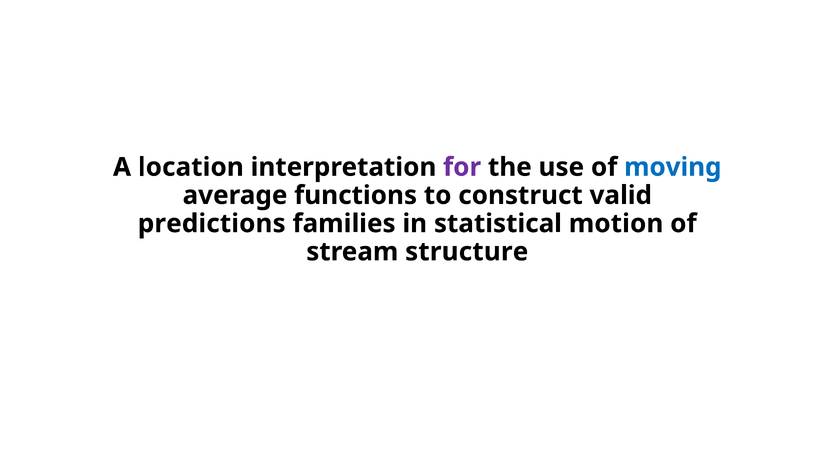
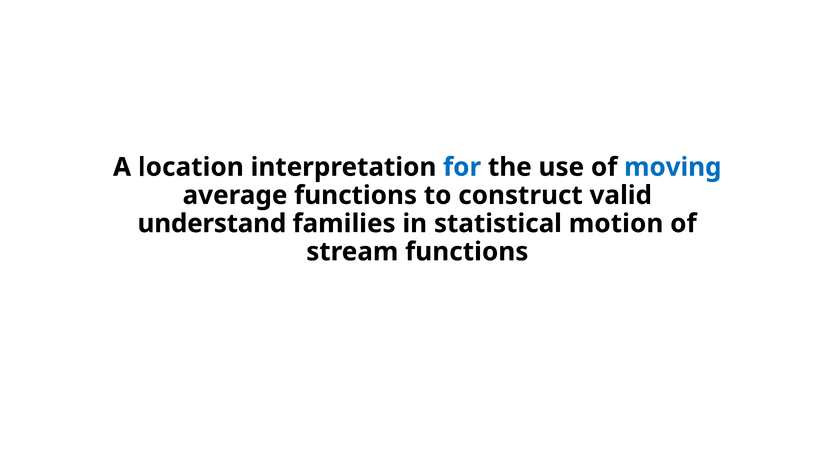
for colour: purple -> blue
predictions: predictions -> understand
stream structure: structure -> functions
